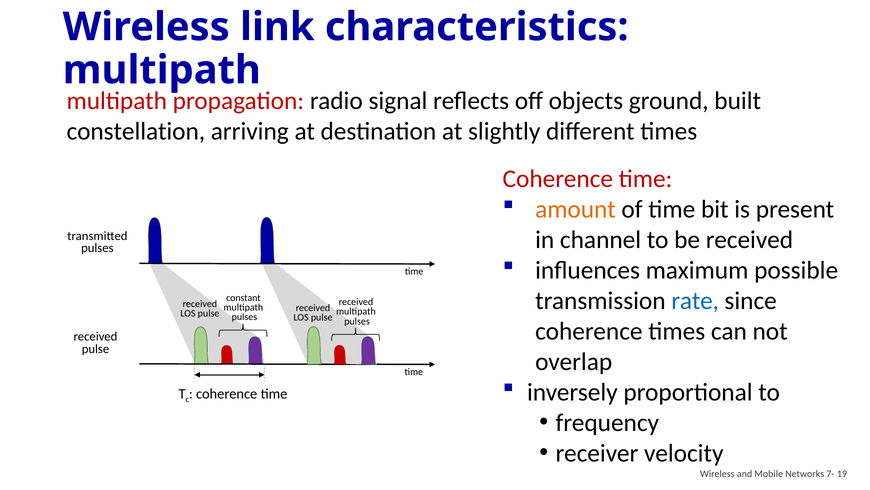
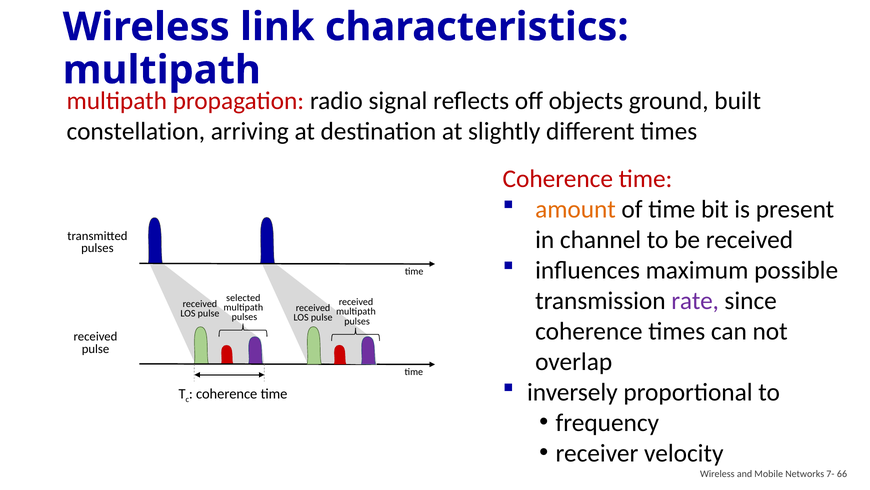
rate colour: blue -> purple
constant: constant -> selected
19: 19 -> 66
